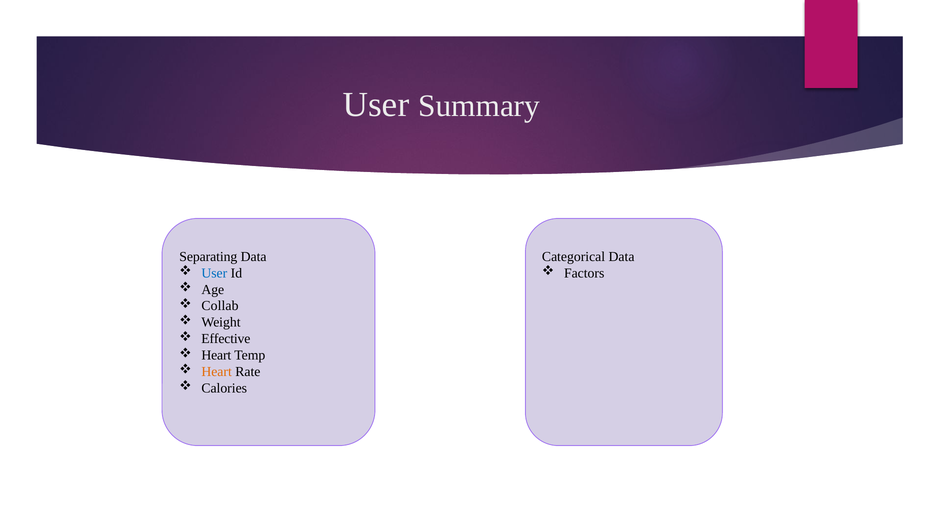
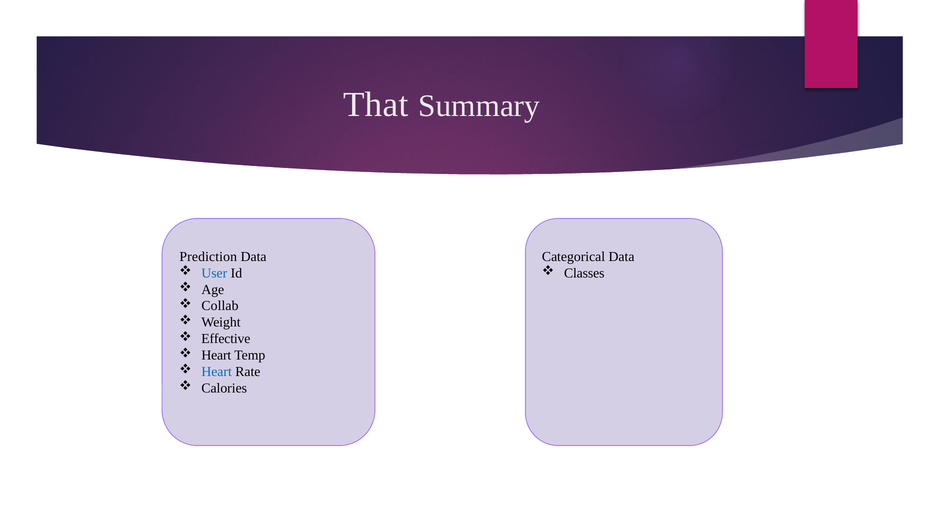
User at (376, 105): User -> That
Separating: Separating -> Prediction
Factors: Factors -> Classes
Heart at (217, 372) colour: orange -> blue
